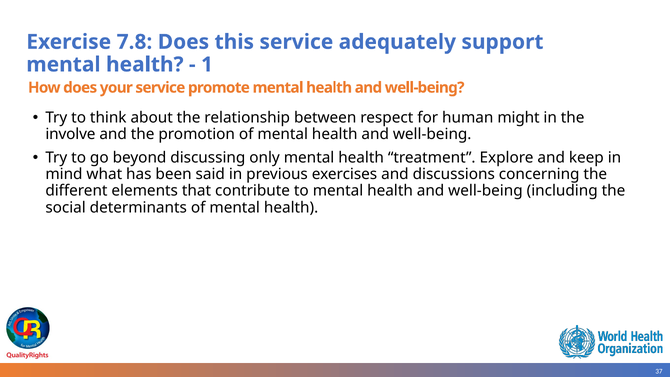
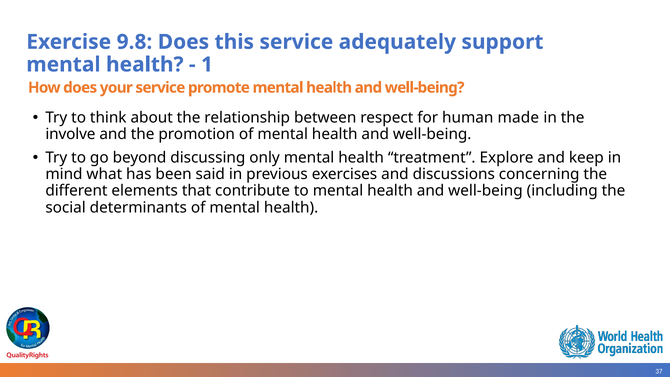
7.8: 7.8 -> 9.8
might: might -> made
